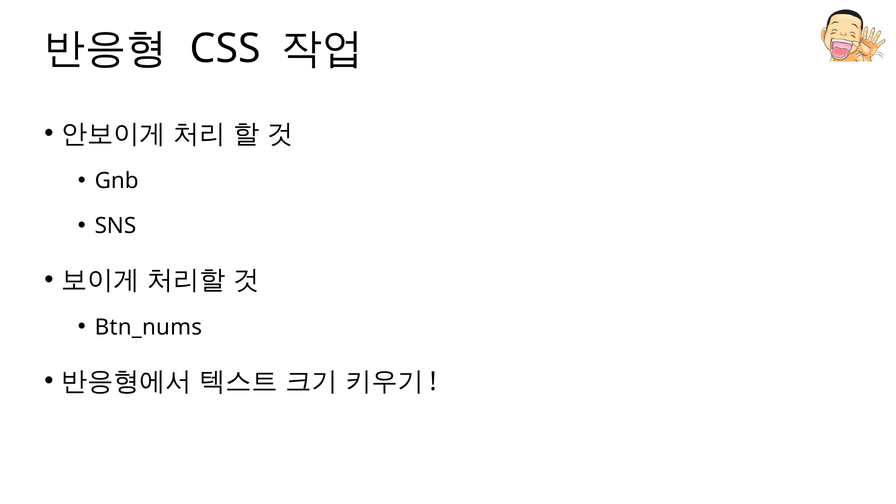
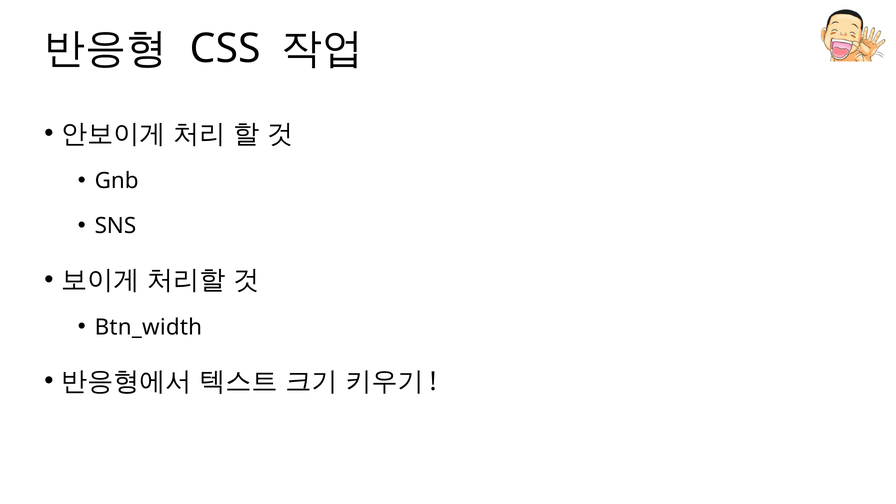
Btn_nums: Btn_nums -> Btn_width
